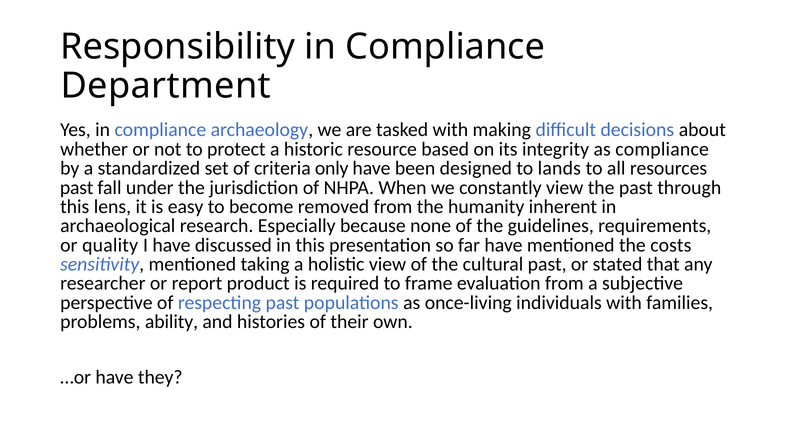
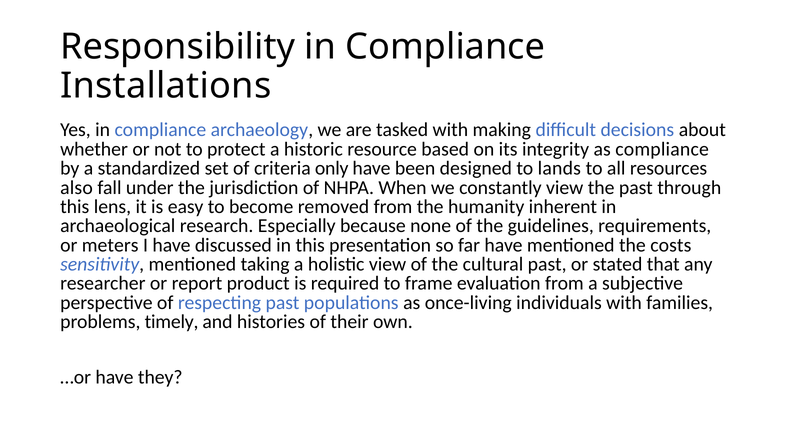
Department: Department -> Installations
past at (77, 187): past -> also
quality: quality -> meters
ability: ability -> timely
